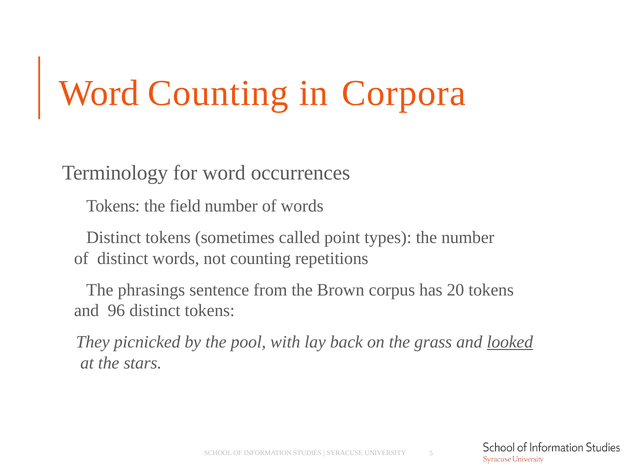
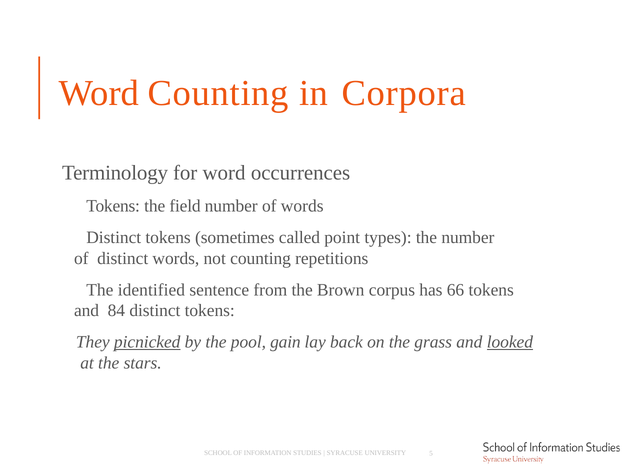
phrasings: phrasings -> identified
20: 20 -> 66
96: 96 -> 84
picnicked underline: none -> present
with: with -> gain
